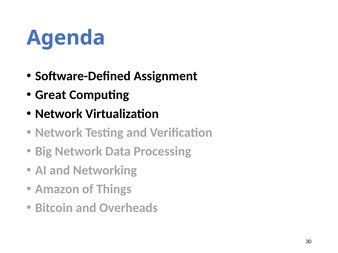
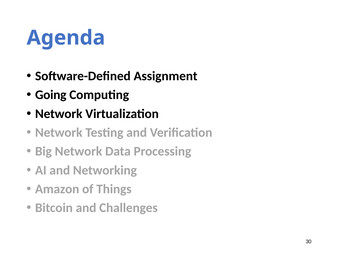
Great: Great -> Going
Overheads: Overheads -> Challenges
